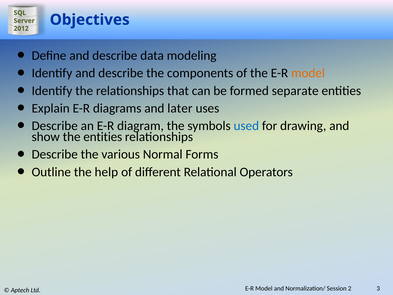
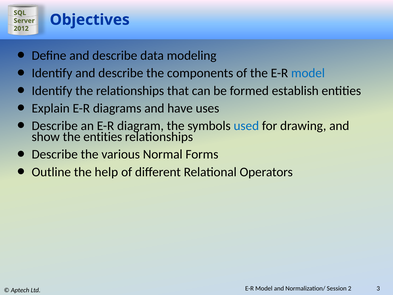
model at (308, 73) colour: orange -> blue
separate: separate -> establish
later: later -> have
